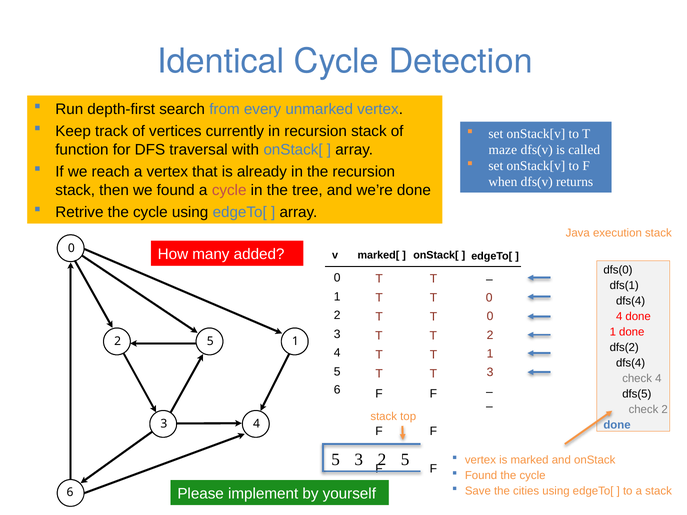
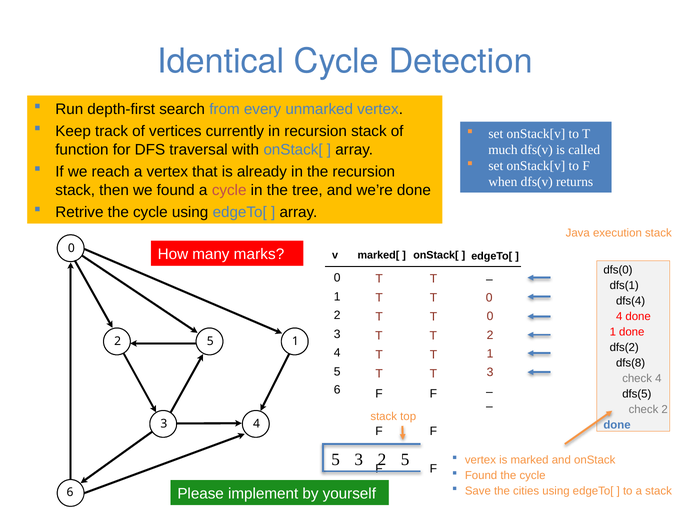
maze: maze -> much
added: added -> marks
dfs(4 at (631, 363): dfs(4 -> dfs(8
